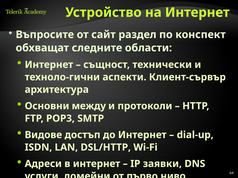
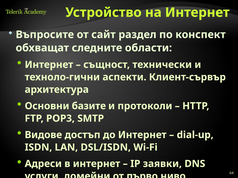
между: между -> базите
DSL/HTTP: DSL/HTTP -> DSL/ISDN
